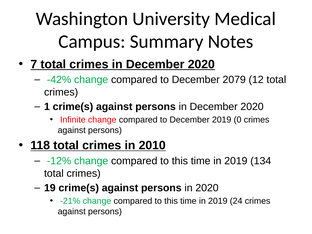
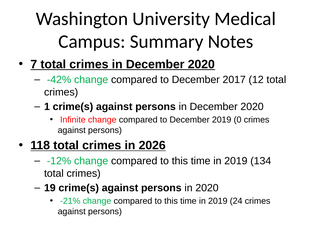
2079: 2079 -> 2017
2010: 2010 -> 2026
